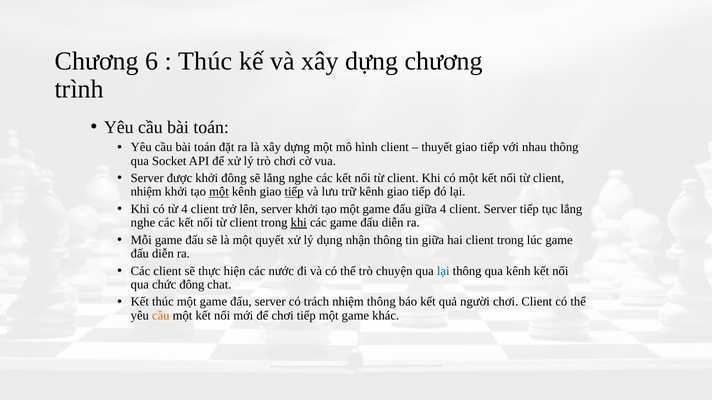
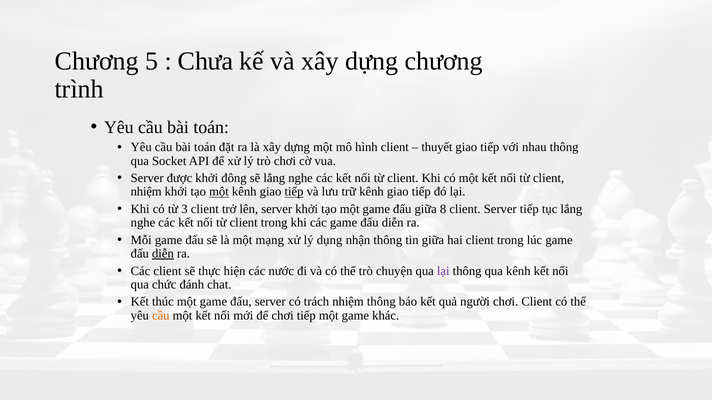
6: 6 -> 5
Thúc at (205, 61): Thúc -> Chưa
từ 4: 4 -> 3
giữa 4: 4 -> 8
khi at (299, 223) underline: present -> none
quyết: quyết -> mạng
diễn at (163, 254) underline: none -> present
lại at (443, 271) colour: blue -> purple
chức đông: đông -> đánh
